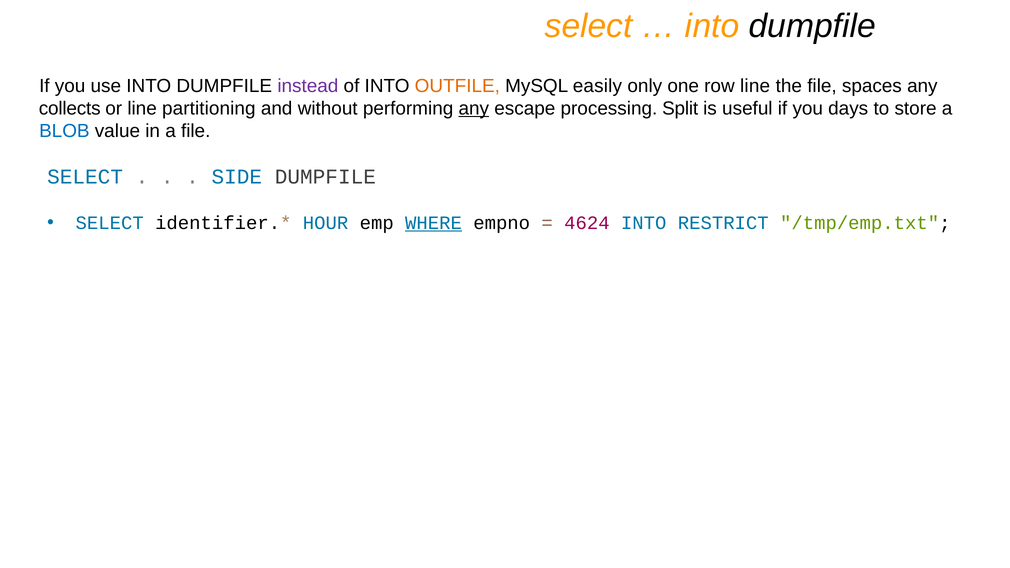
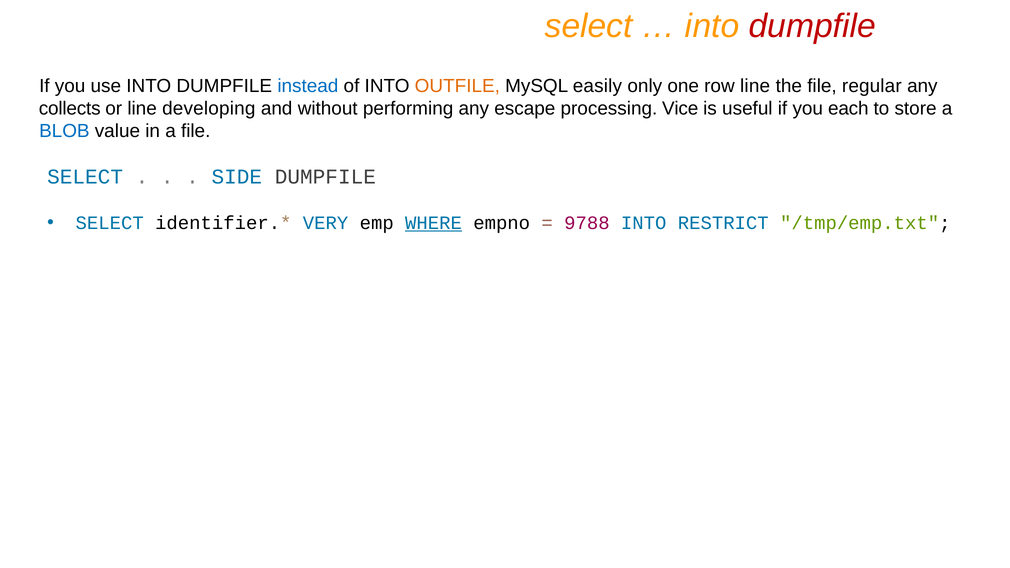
dumpfile at (812, 26) colour: black -> red
instead colour: purple -> blue
spaces: spaces -> regular
partitioning: partitioning -> developing
any at (474, 109) underline: present -> none
Split: Split -> Vice
days: days -> each
HOUR: HOUR -> VERY
4624: 4624 -> 9788
